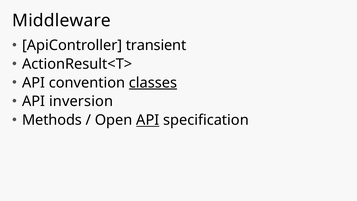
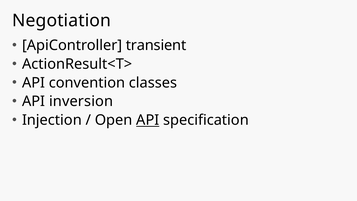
Middleware: Middleware -> Negotiation
classes underline: present -> none
Methods: Methods -> Injection
